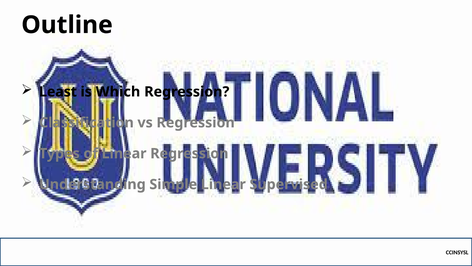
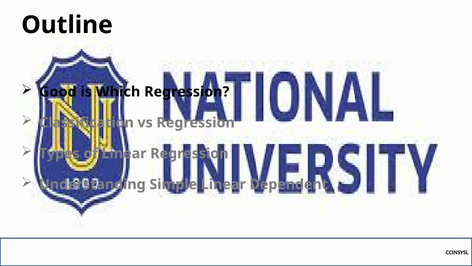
Least: Least -> Good
Supervised: Supervised -> Dependent
